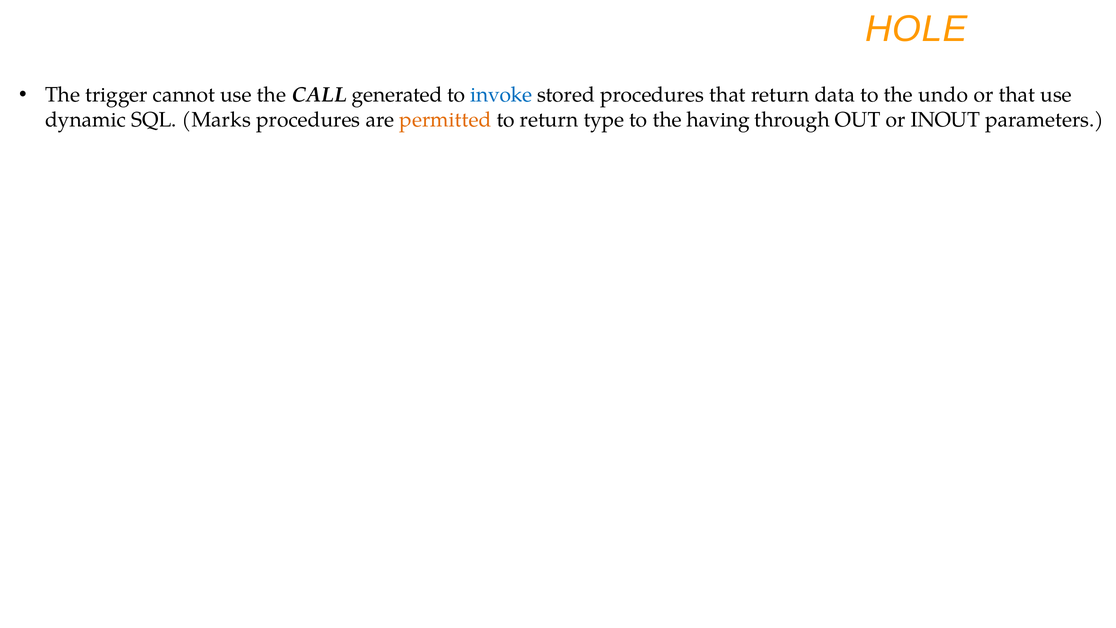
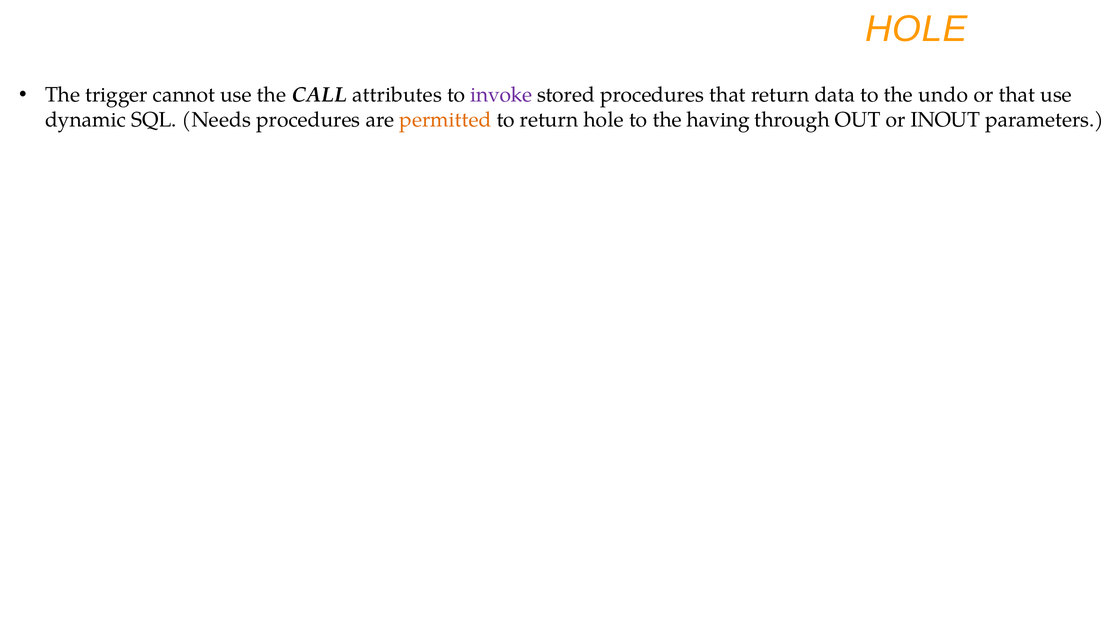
generated: generated -> attributes
invoke colour: blue -> purple
Marks: Marks -> Needs
return type: type -> hole
